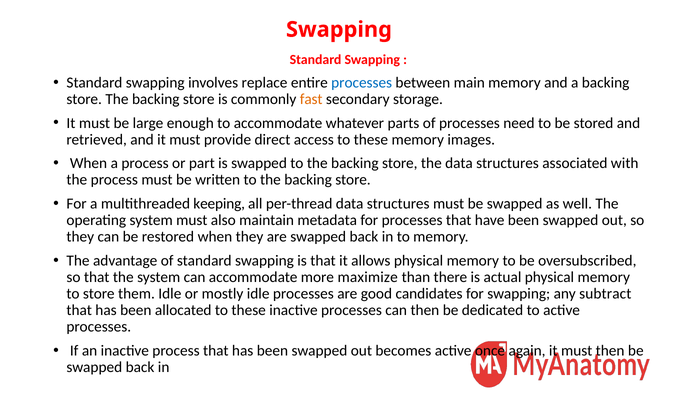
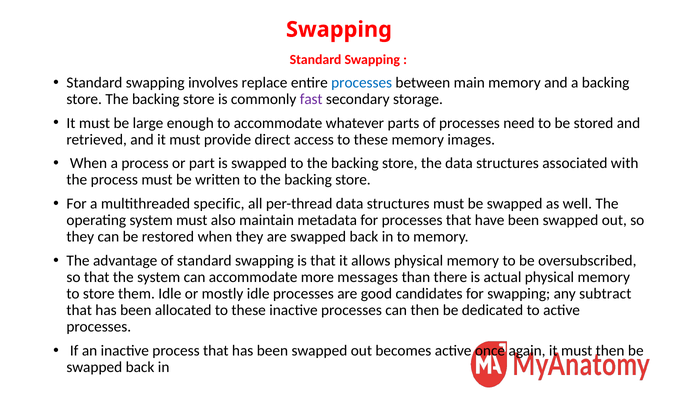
fast colour: orange -> purple
keeping: keeping -> specific
maximize: maximize -> messages
